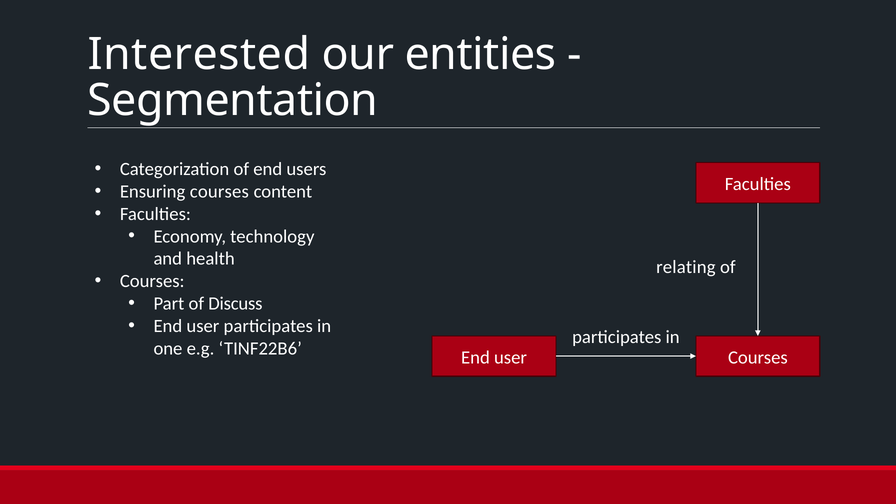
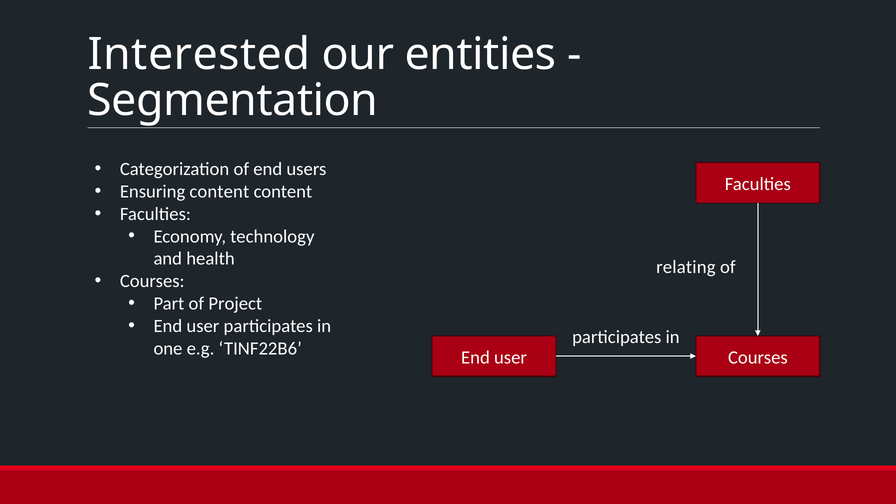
Ensuring courses: courses -> content
Discuss: Discuss -> Project
